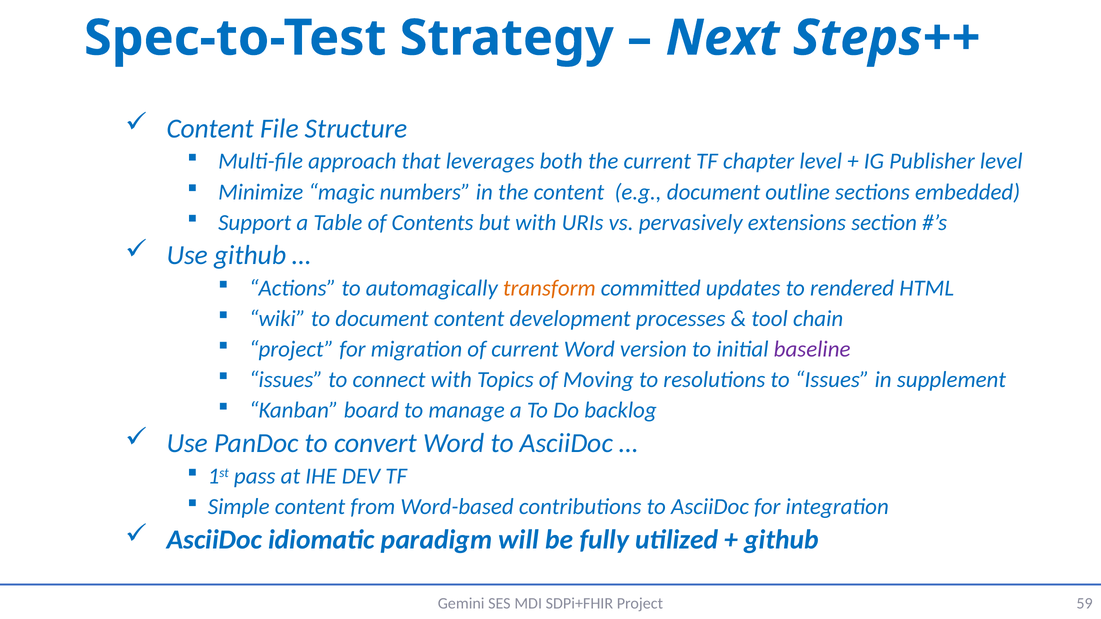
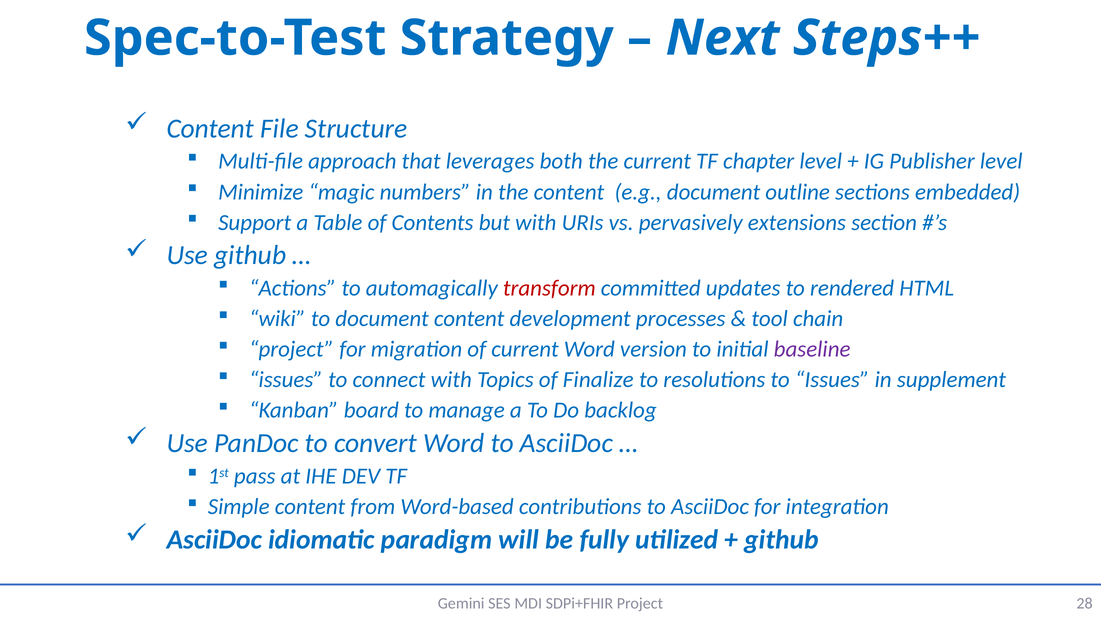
transform colour: orange -> red
Moving: Moving -> Finalize
59: 59 -> 28
